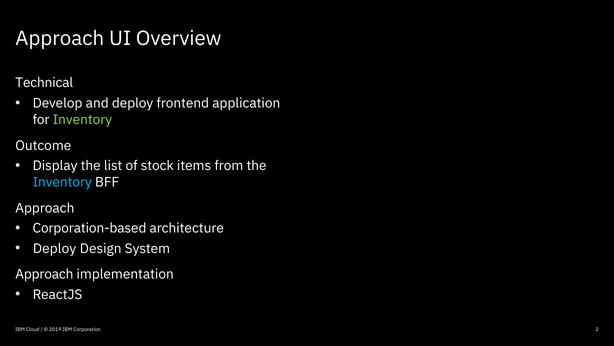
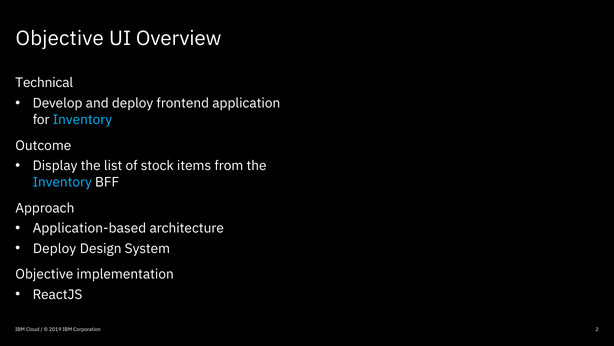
Approach at (60, 39): Approach -> Objective
Inventory at (82, 119) colour: light green -> light blue
Corporation-based: Corporation-based -> Application-based
Approach at (44, 274): Approach -> Objective
